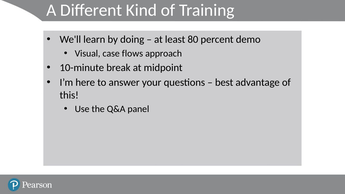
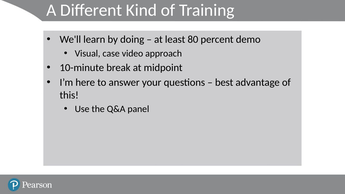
flows: flows -> video
